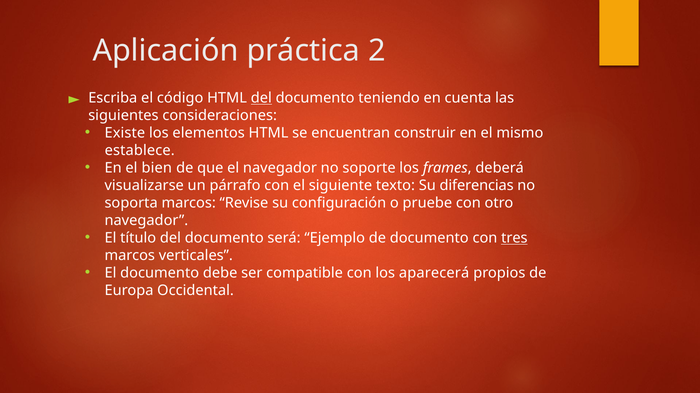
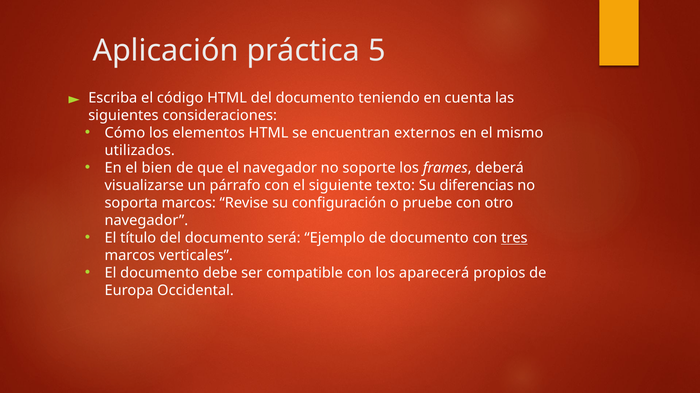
2: 2 -> 5
del at (261, 98) underline: present -> none
Existe: Existe -> Cómo
construir: construir -> externos
establece: establece -> utilizados
